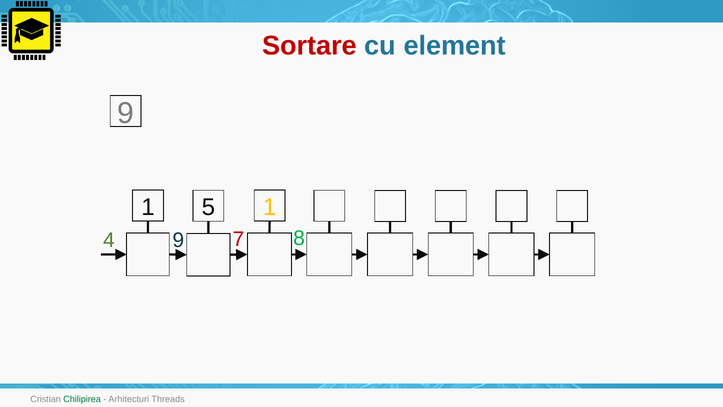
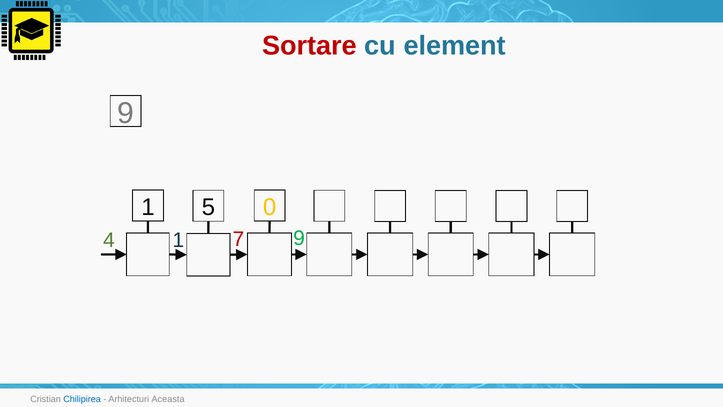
5 1: 1 -> 0
4 9: 9 -> 1
7 8: 8 -> 9
Chilipirea colour: green -> blue
Threads: Threads -> Aceasta
